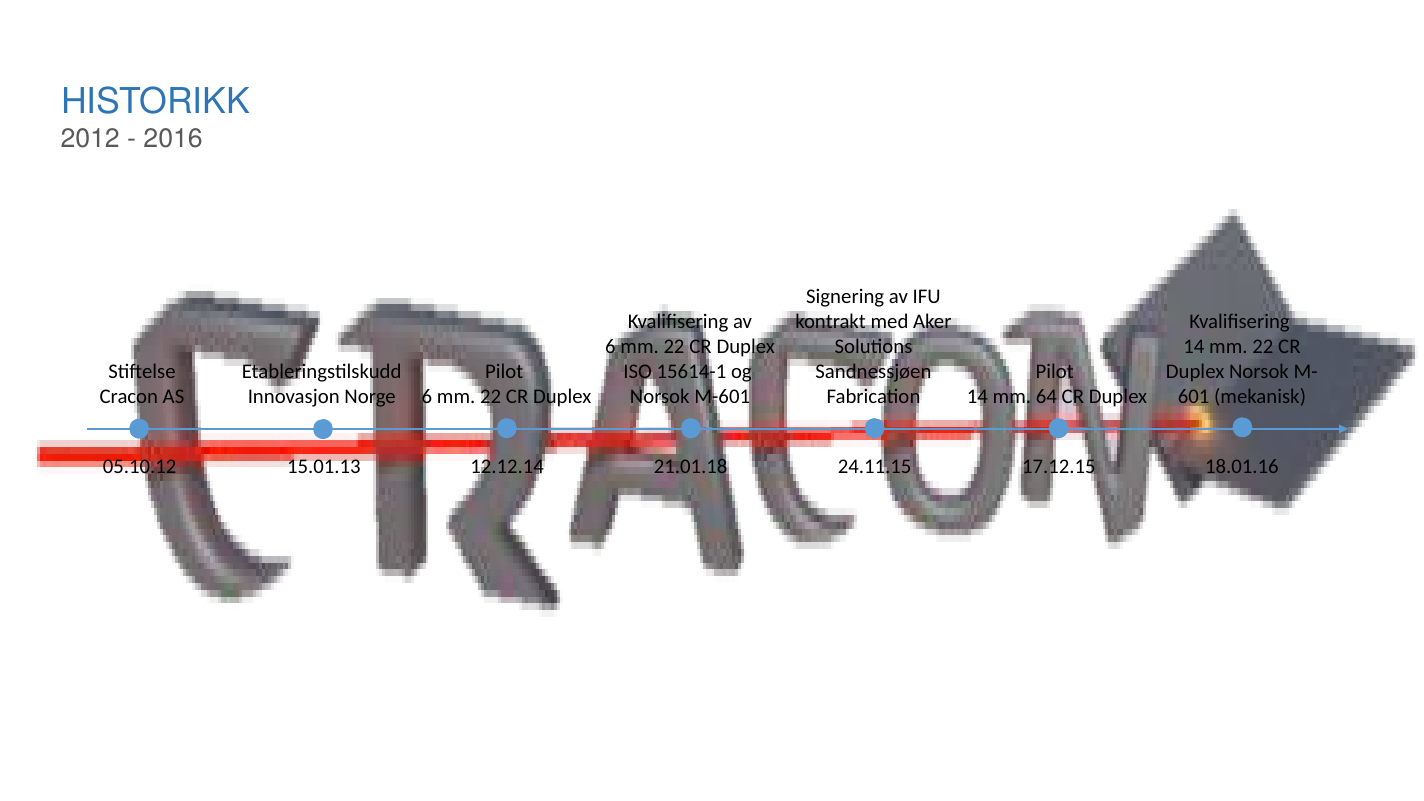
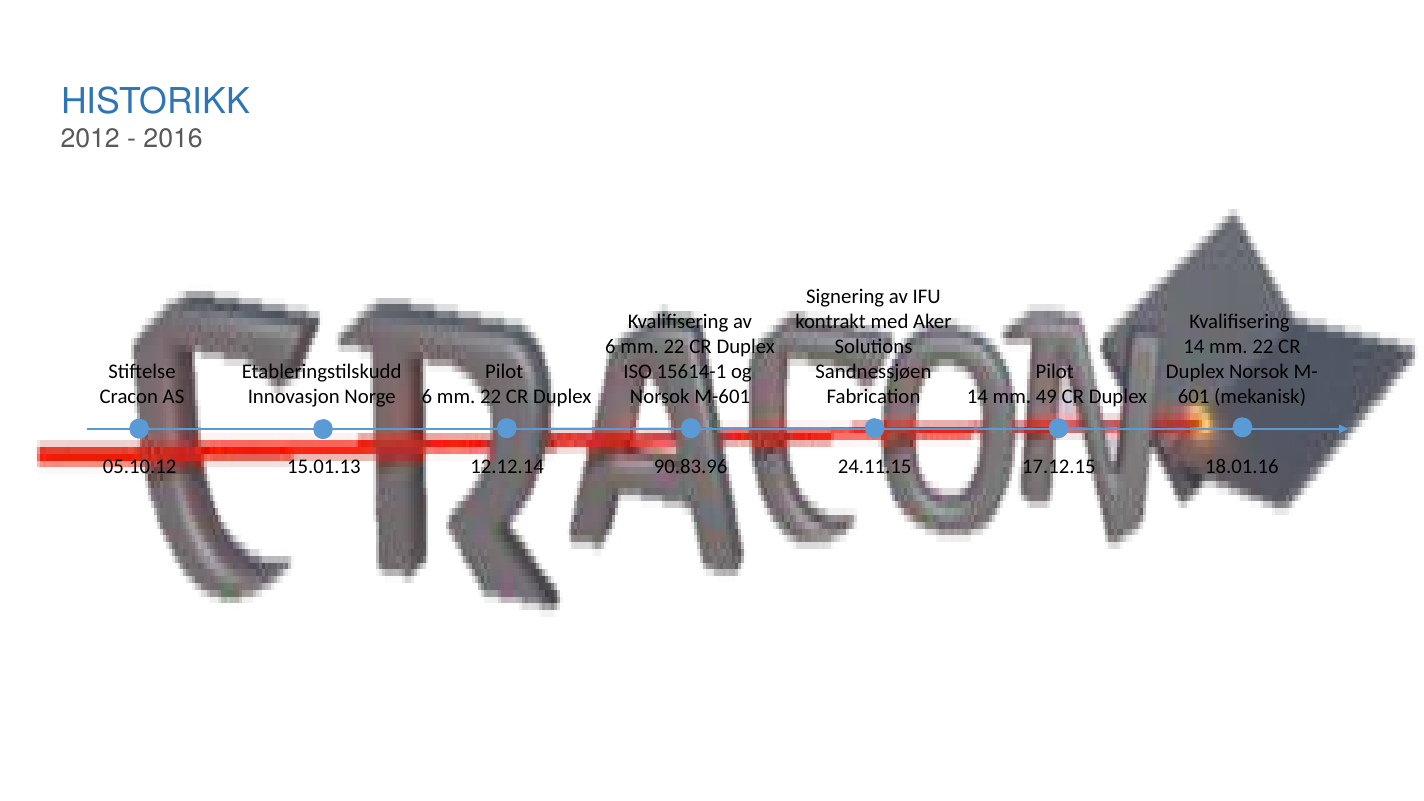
64: 64 -> 49
21.01.18: 21.01.18 -> 90.83.96
